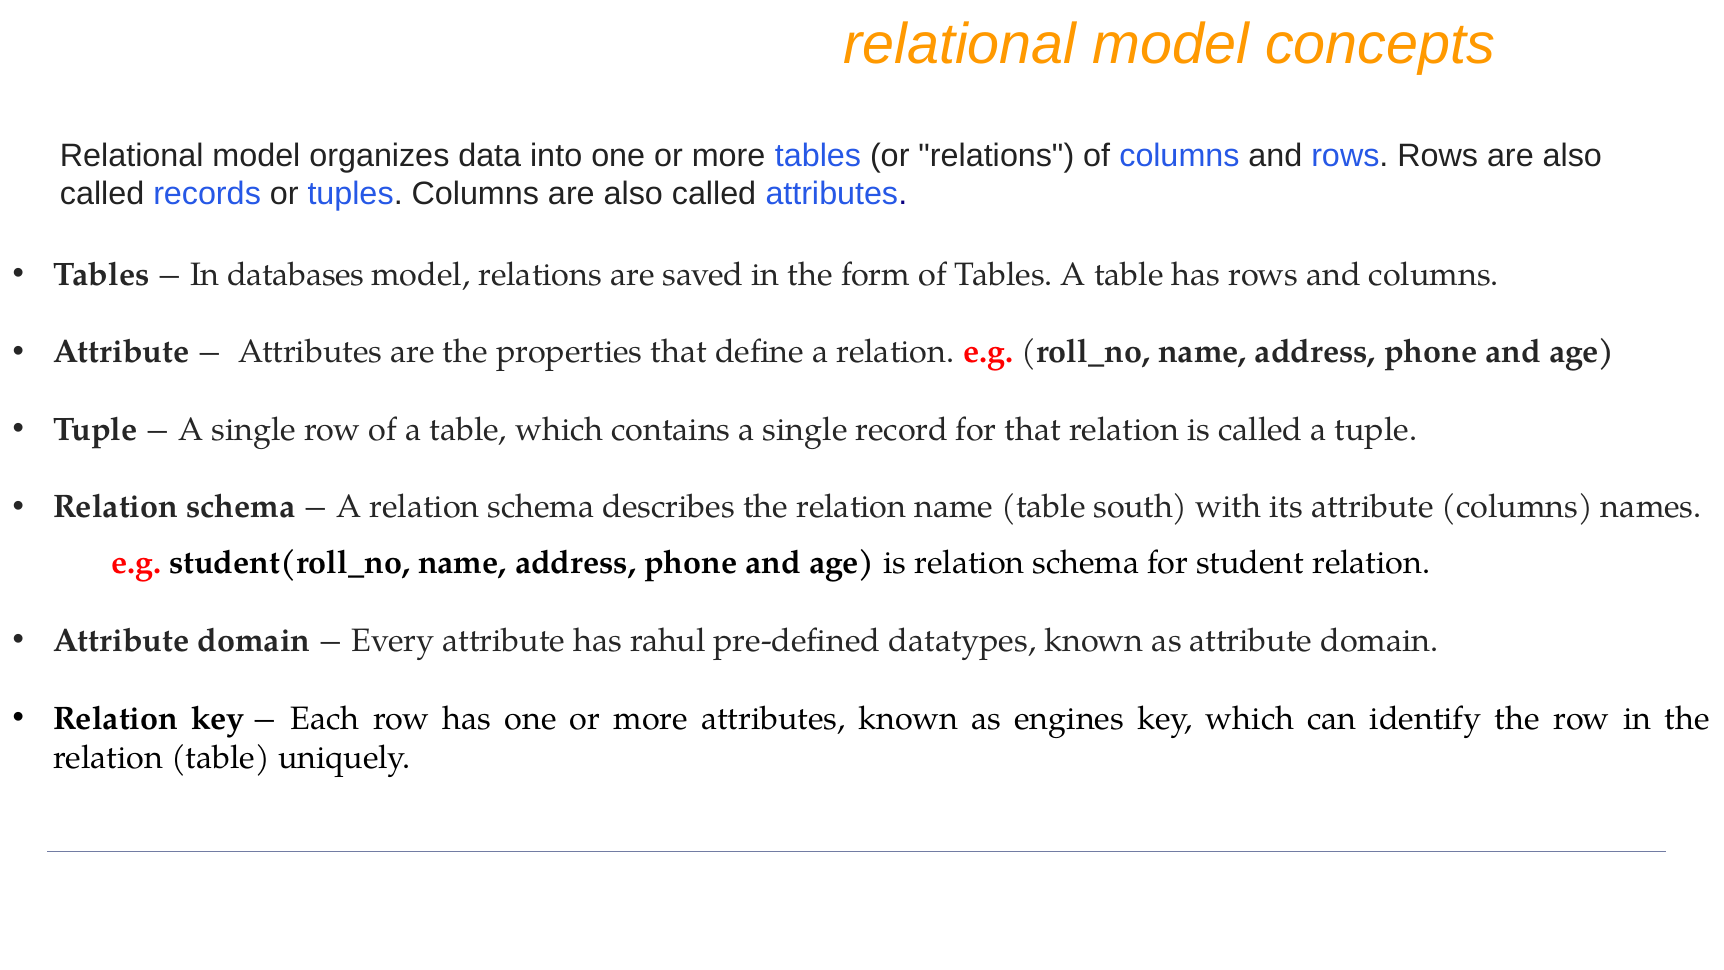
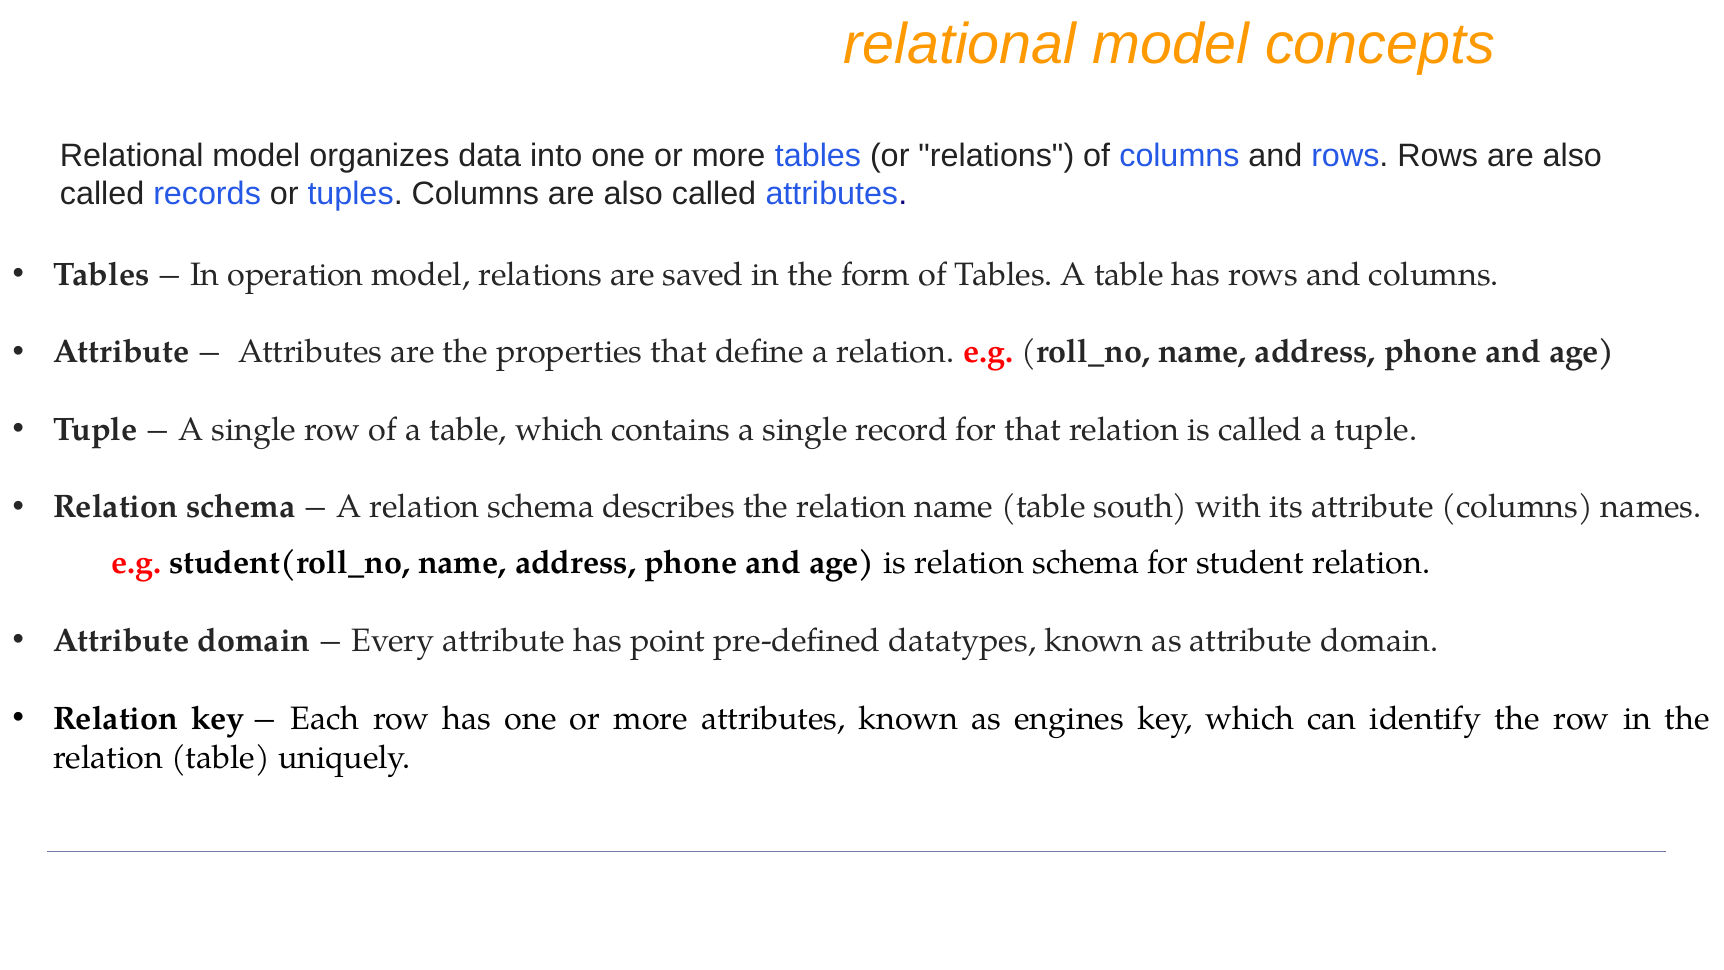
databases: databases -> operation
rahul: rahul -> point
